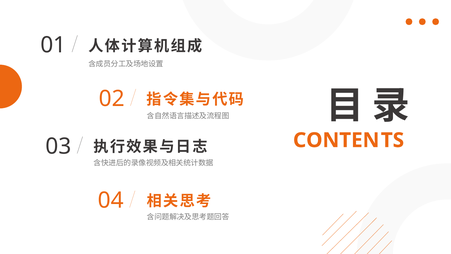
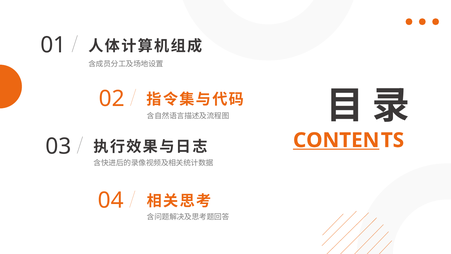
CONTEN underline: none -> present
